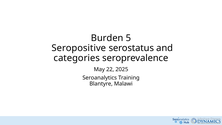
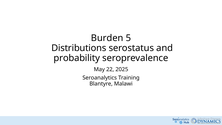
Seropositive: Seropositive -> Distributions
categories: categories -> probability
